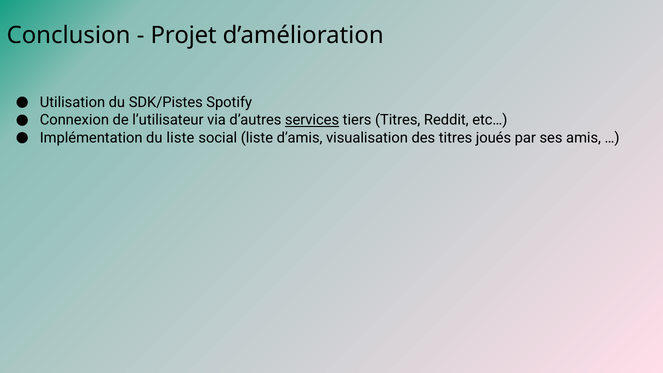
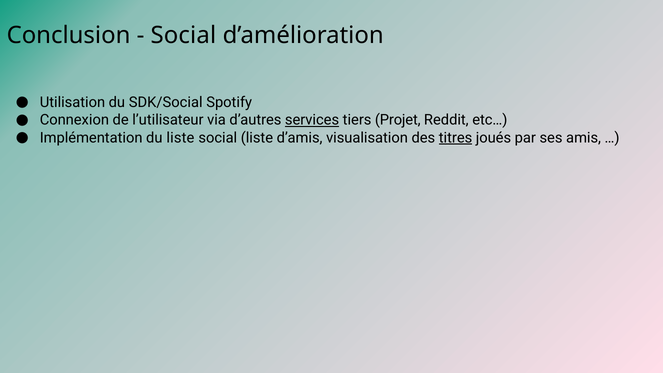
Projet at (184, 35): Projet -> Social
SDK/Pistes: SDK/Pistes -> SDK/Social
tiers Titres: Titres -> Projet
titres at (456, 138) underline: none -> present
